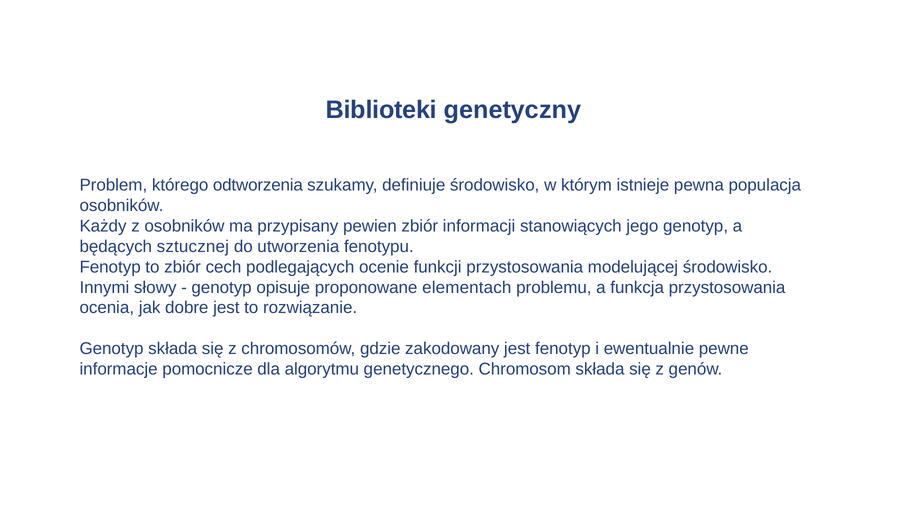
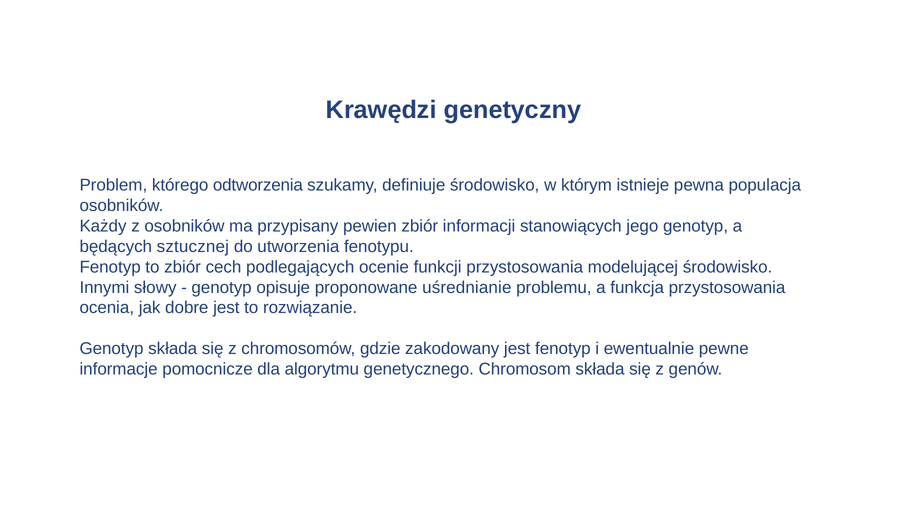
Biblioteki: Biblioteki -> Krawędzi
elementach: elementach -> uśrednianie
